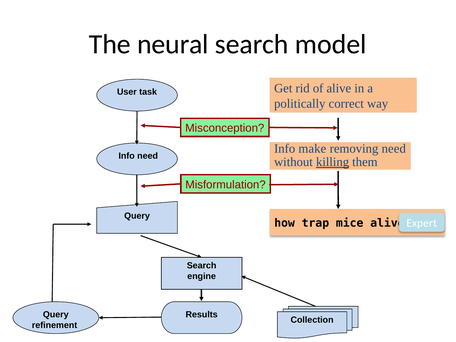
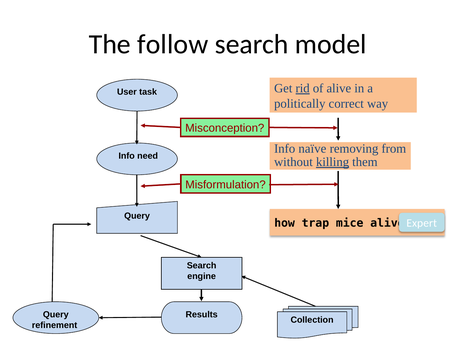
neural: neural -> follow
rid underline: none -> present
make: make -> naïve
removing need: need -> from
